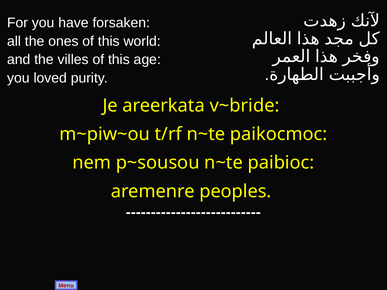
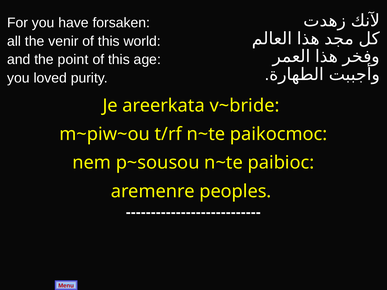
ones: ones -> venir
villes: villes -> point
